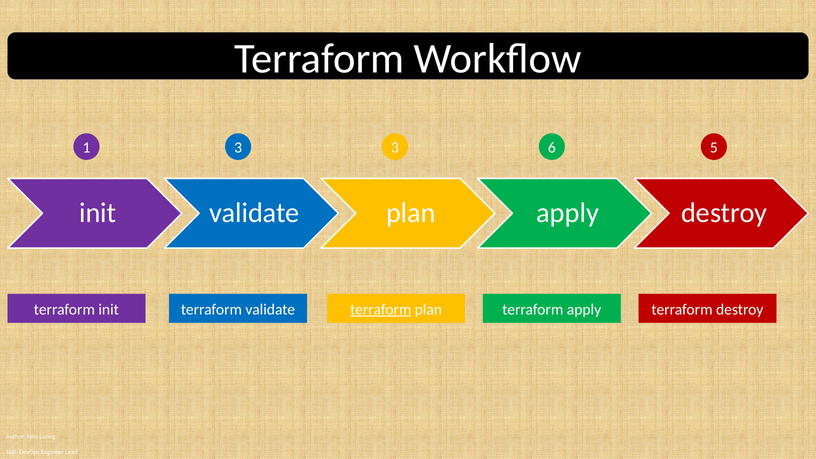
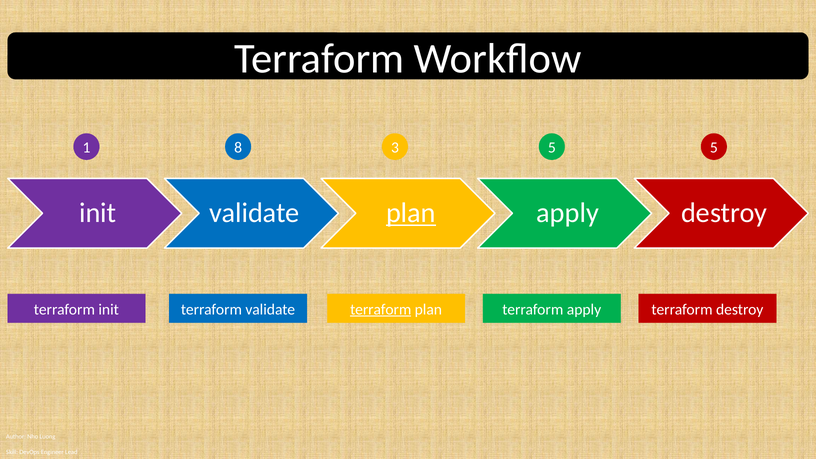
1 3: 3 -> 8
3 6: 6 -> 5
plan at (411, 213) underline: none -> present
